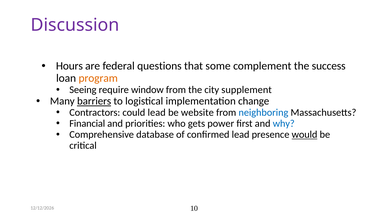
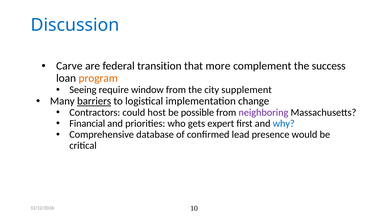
Discussion colour: purple -> blue
Hours: Hours -> Carve
questions: questions -> transition
some: some -> more
could lead: lead -> host
website: website -> possible
neighboring colour: blue -> purple
power: power -> expert
would underline: present -> none
